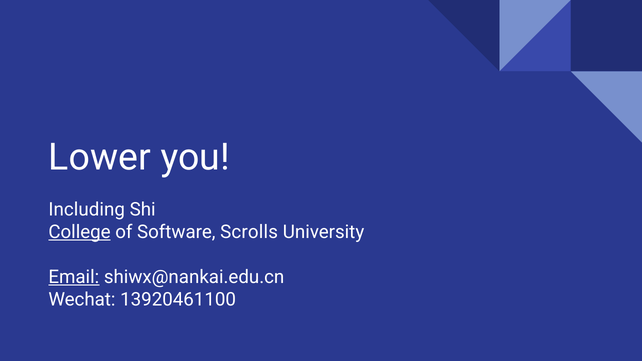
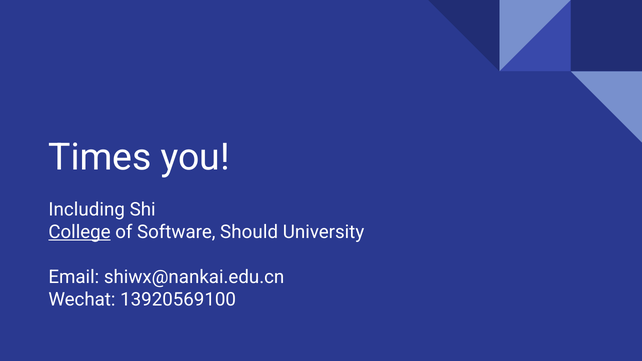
Lower: Lower -> Times
Scrolls: Scrolls -> Should
Email underline: present -> none
13920461100: 13920461100 -> 13920569100
